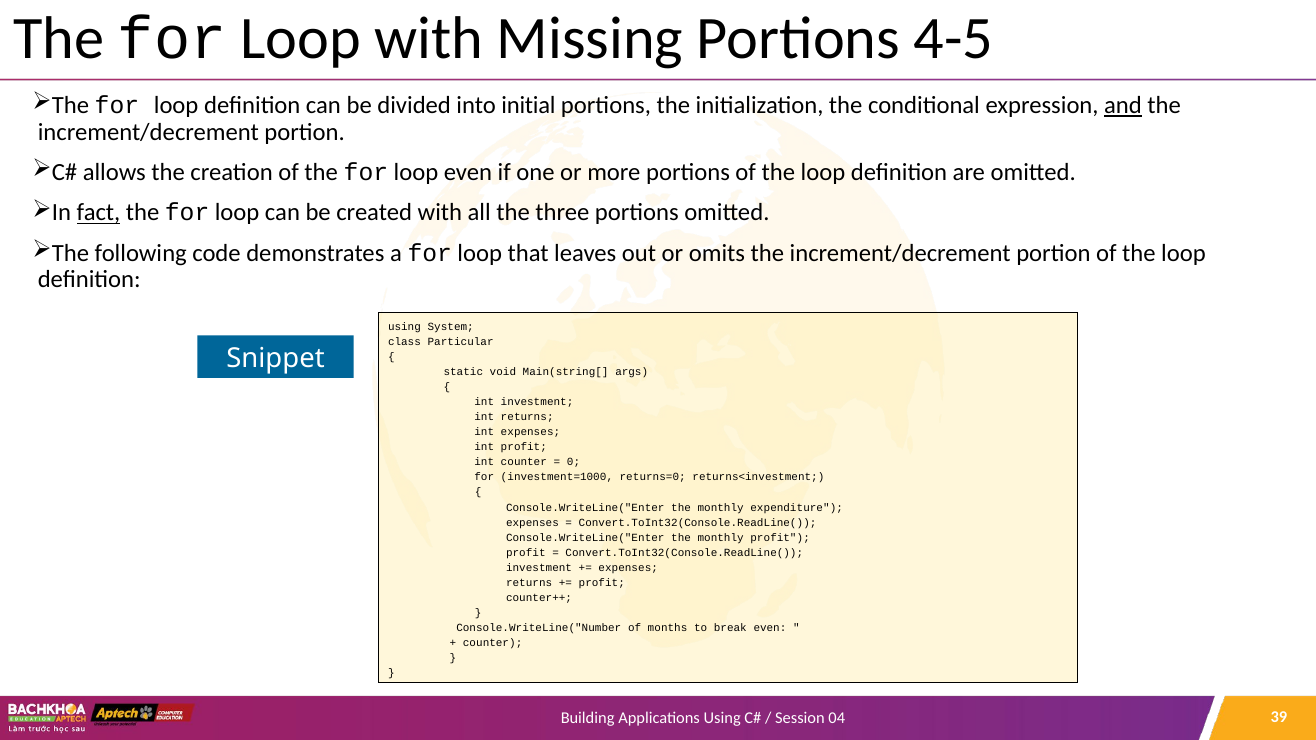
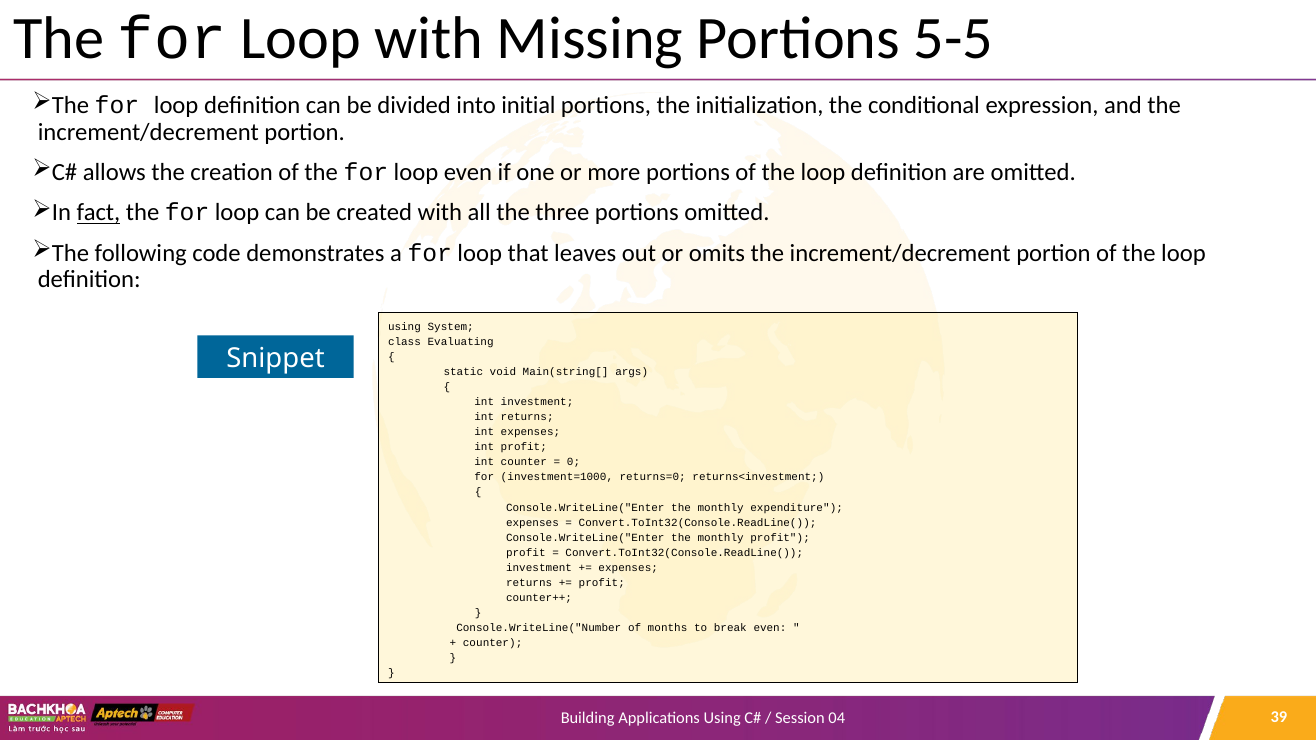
4-5: 4-5 -> 5-5
and underline: present -> none
Particular: Particular -> Evaluating
